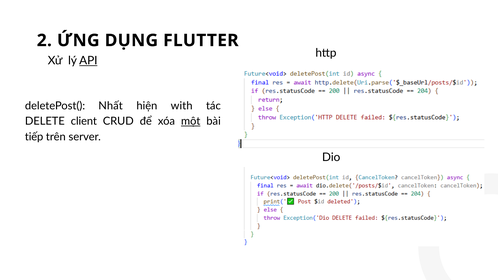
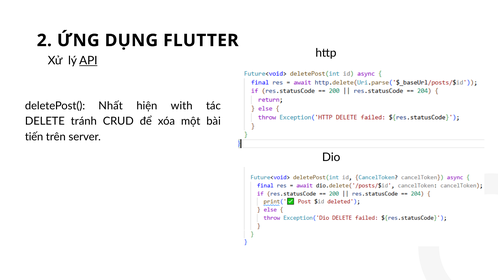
client: client -> tránh
một underline: present -> none
tiếp: tiếp -> tiến
